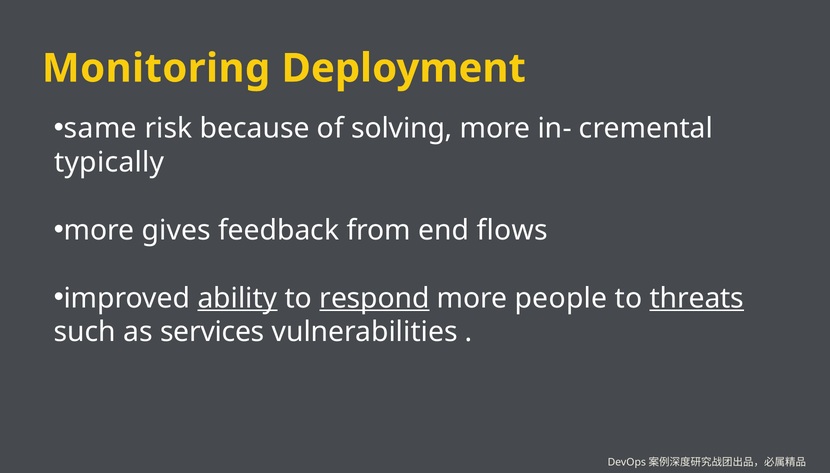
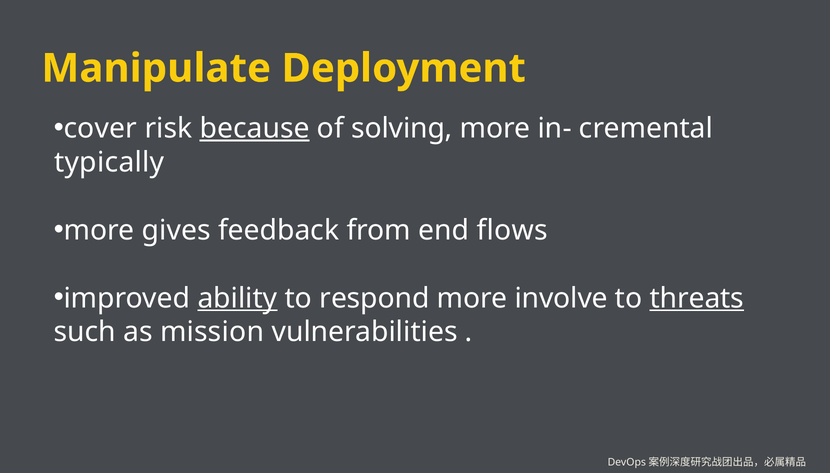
Monitoring: Monitoring -> Manipulate
same: same -> cover
because underline: none -> present
respond underline: present -> none
people: people -> involve
services: services -> mission
